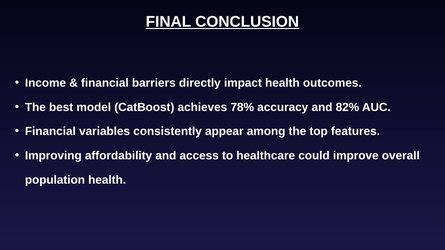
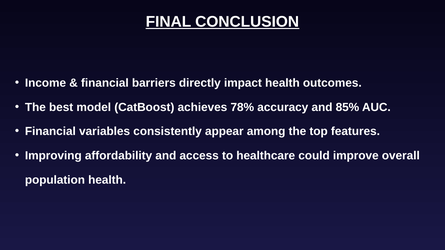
82%: 82% -> 85%
